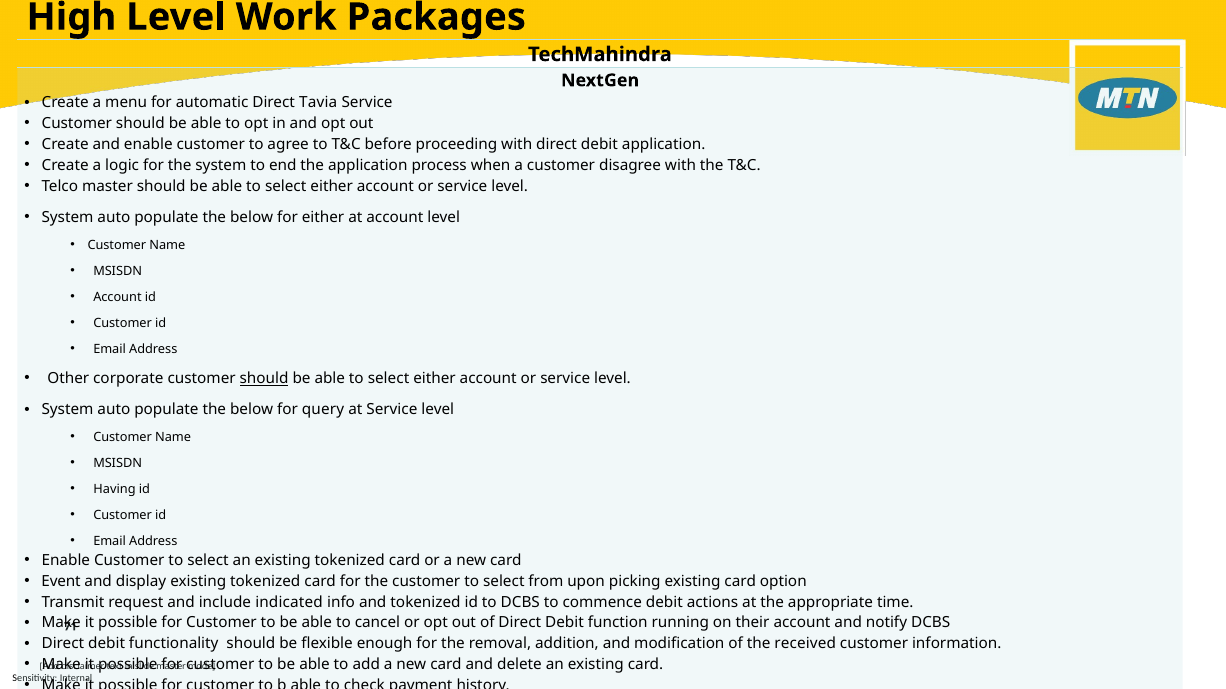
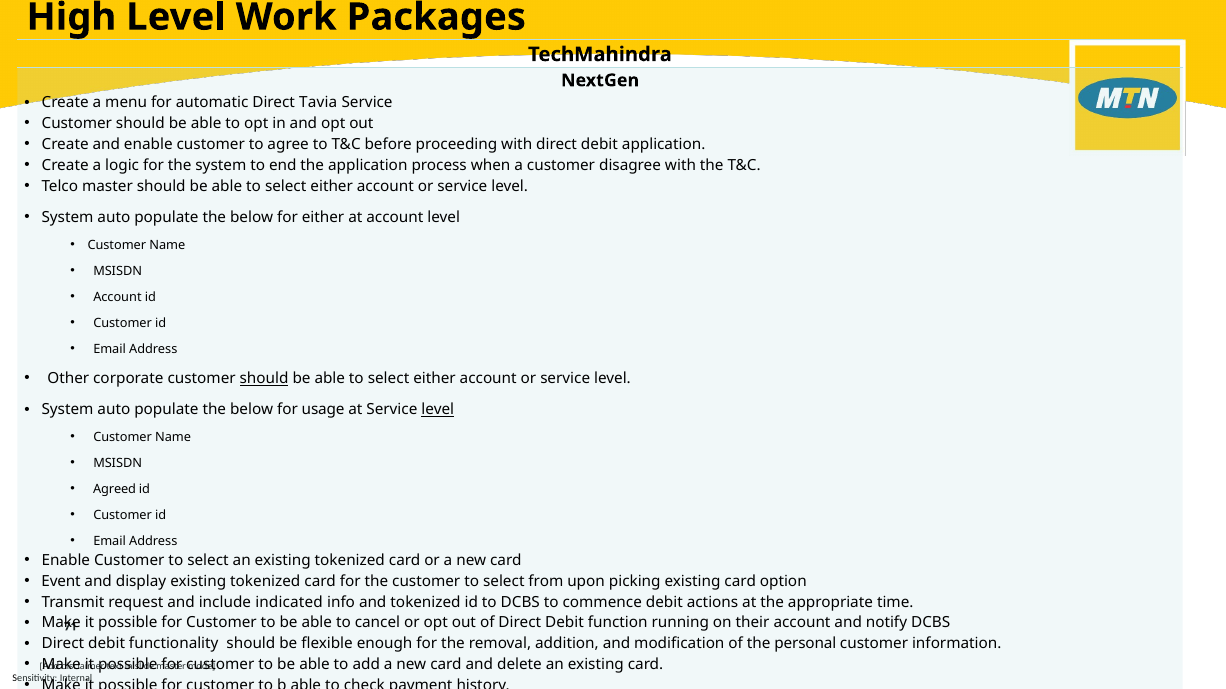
for query: query -> usage
level at (438, 410) underline: none -> present
Having: Having -> Agreed
received: received -> personal
